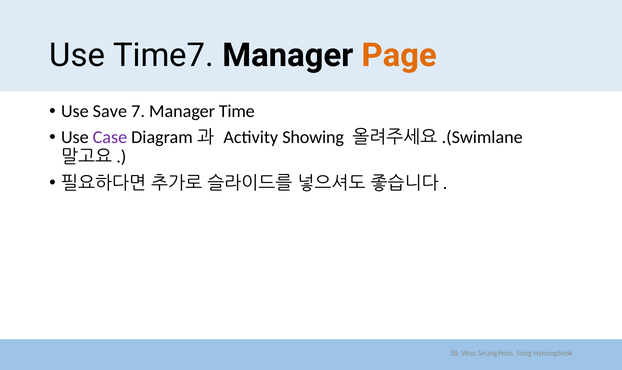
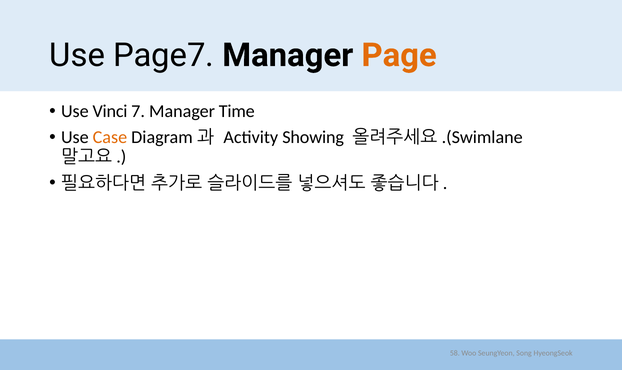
Time7: Time7 -> Page7
Save: Save -> Vinci
Case colour: purple -> orange
